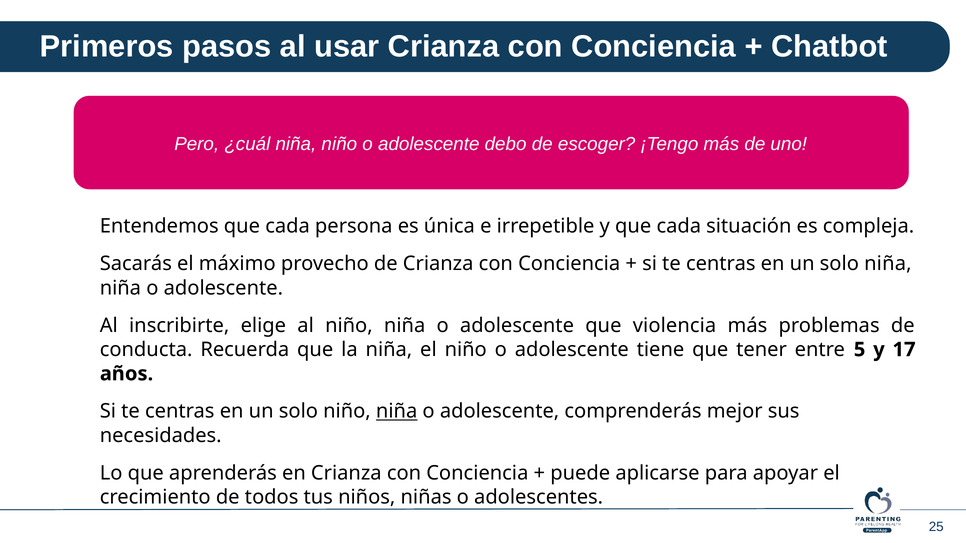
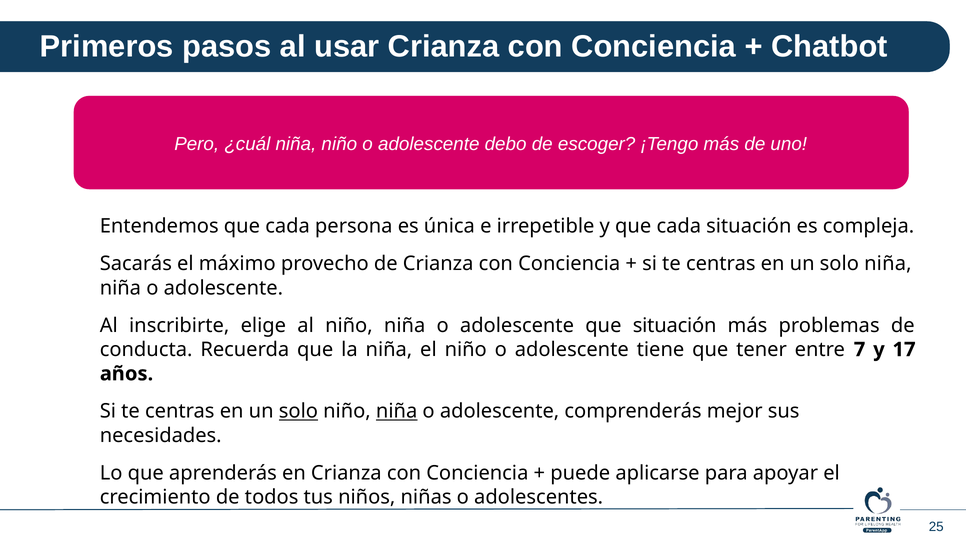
que violencia: violencia -> situación
5: 5 -> 7
solo at (298, 412) underline: none -> present
